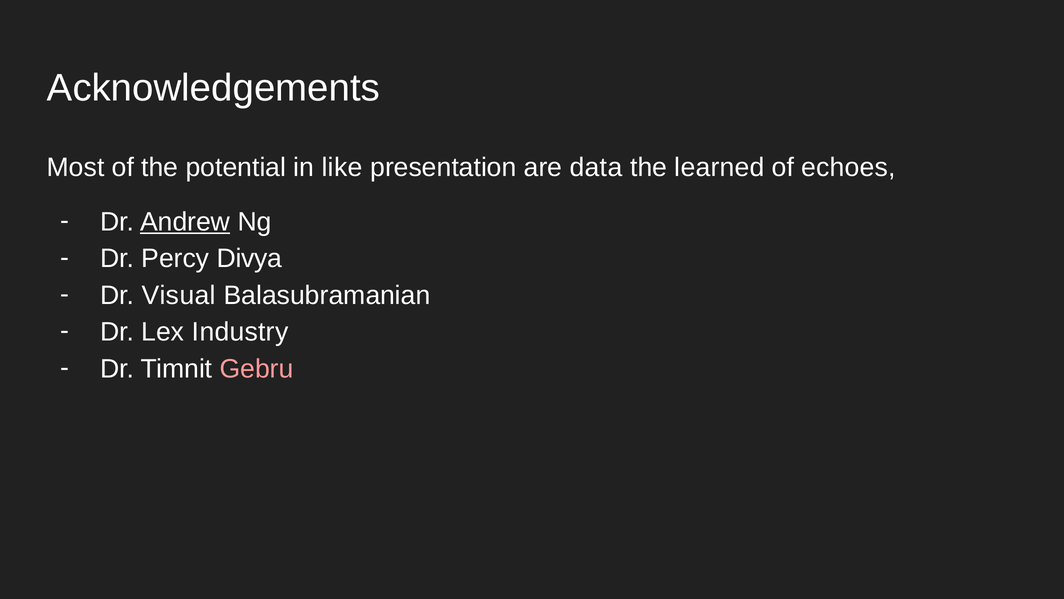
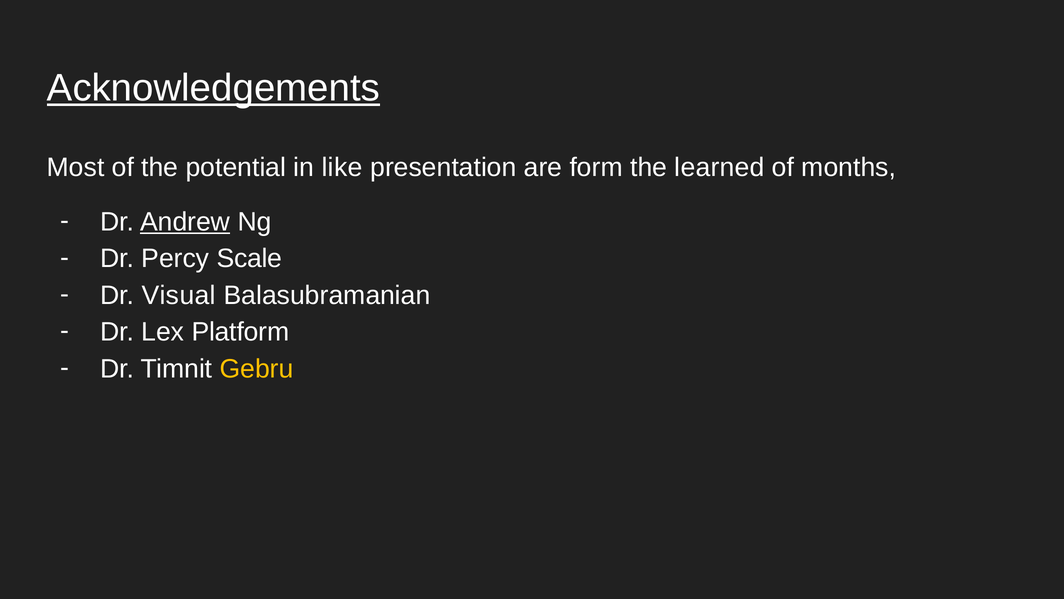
Acknowledgements underline: none -> present
data: data -> form
echoes: echoes -> months
Divya: Divya -> Scale
Industry: Industry -> Platform
Gebru colour: pink -> yellow
